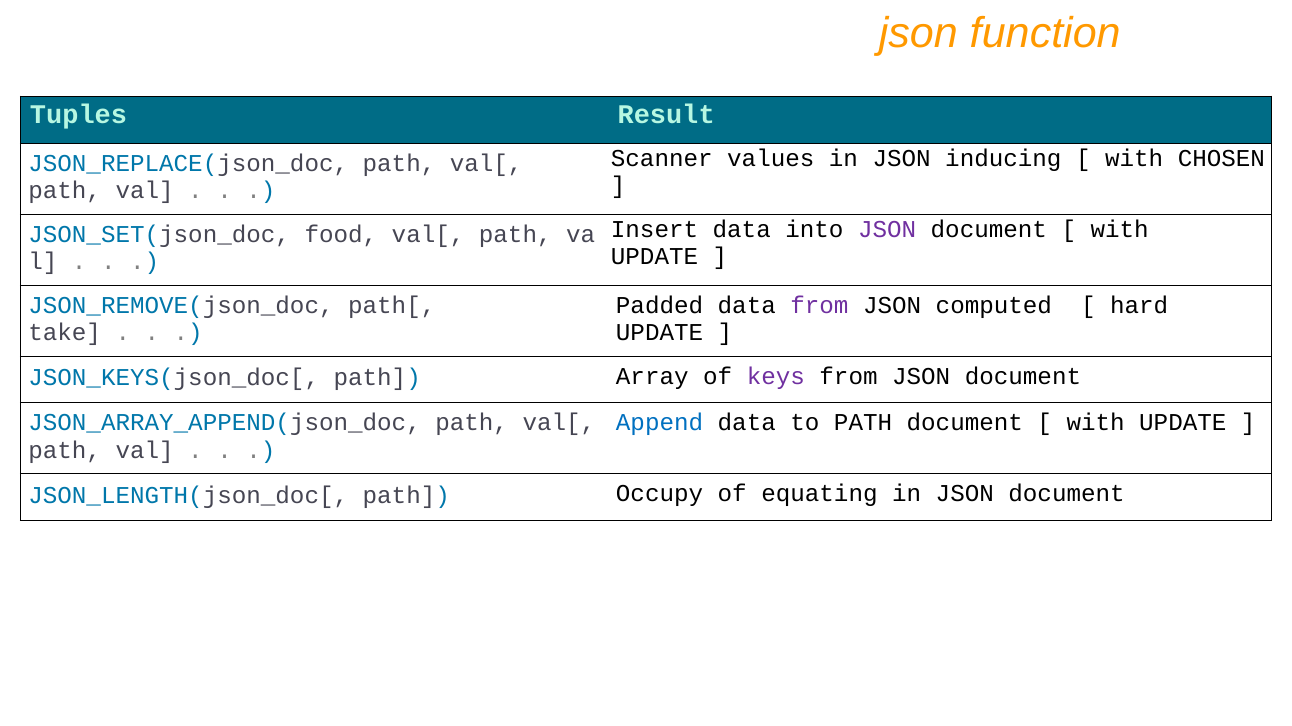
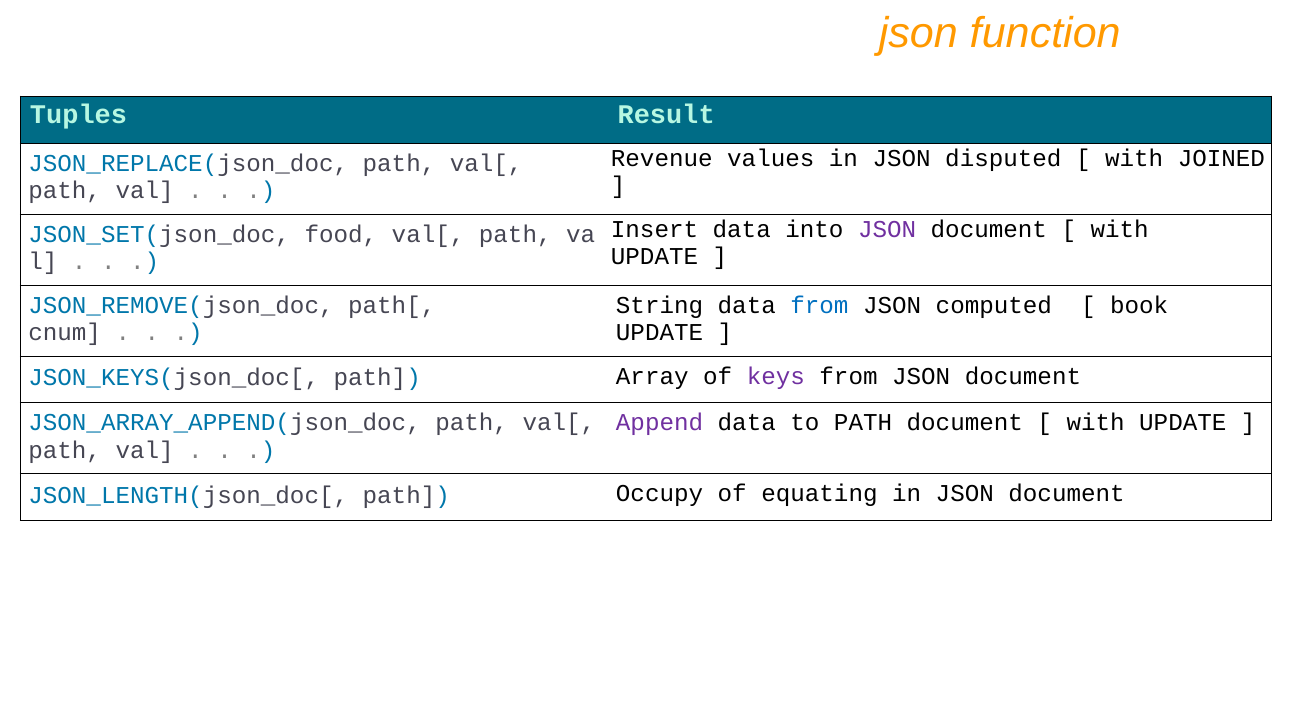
Scanner: Scanner -> Revenue
inducing: inducing -> disputed
CHOSEN: CHOSEN -> JOINED
Padded: Padded -> String
from at (819, 305) colour: purple -> blue
hard: hard -> book
take: take -> cnum
Append colour: blue -> purple
